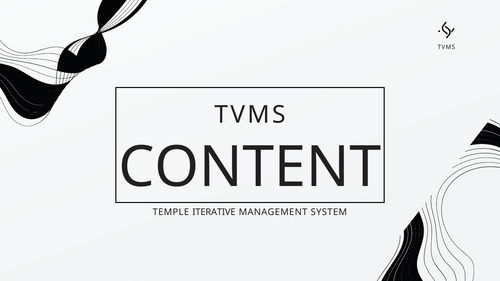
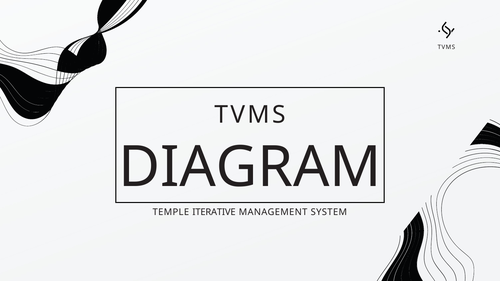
CONTENT: CONTENT -> DIAGRAM
